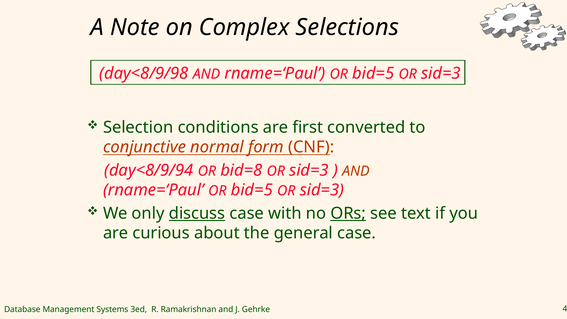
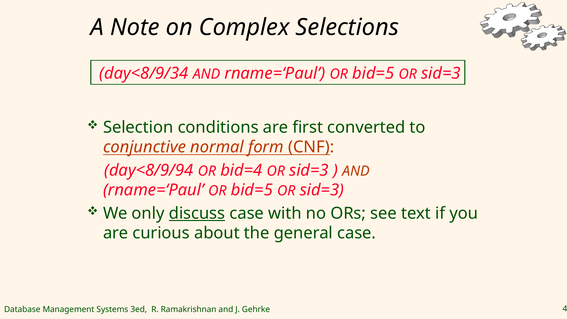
day<8/9/98: day<8/9/98 -> day<8/9/34
bid=8: bid=8 -> bid=4
ORs underline: present -> none
